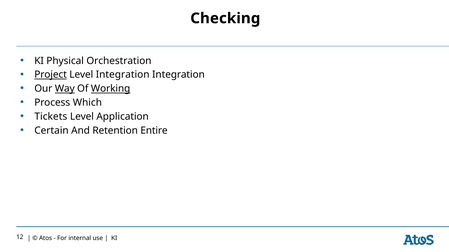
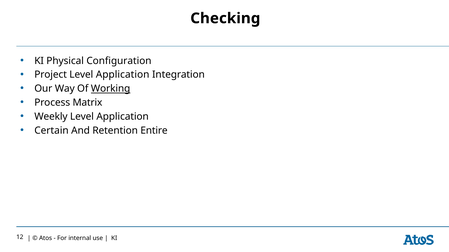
Orchestration: Orchestration -> Configuration
Project underline: present -> none
Integration at (123, 75): Integration -> Application
Way underline: present -> none
Which: Which -> Matrix
Tickets: Tickets -> Weekly
